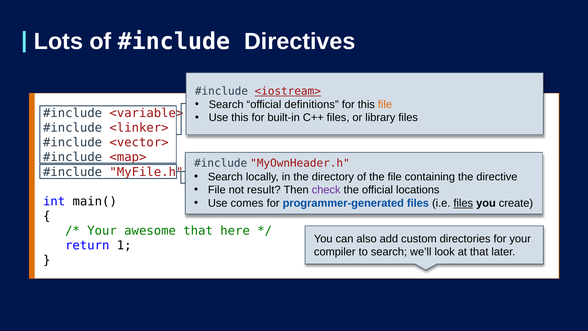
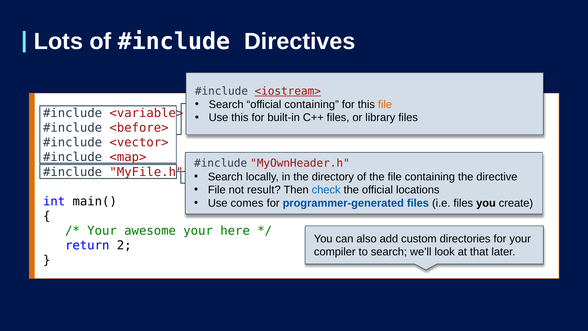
official definitions: definitions -> containing
<linker>: <linker> -> <before>
check colour: purple -> blue
files at (463, 203) underline: present -> none
awesome that: that -> your
1: 1 -> 2
